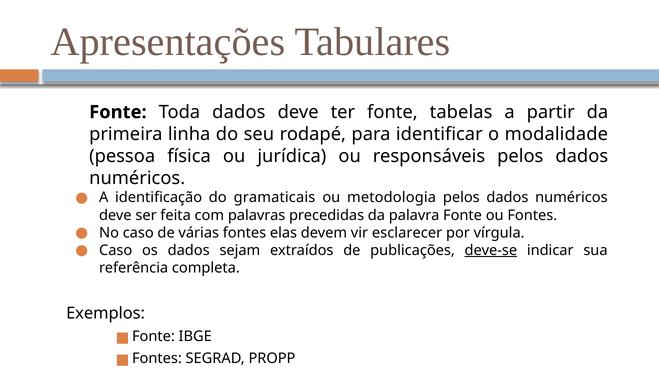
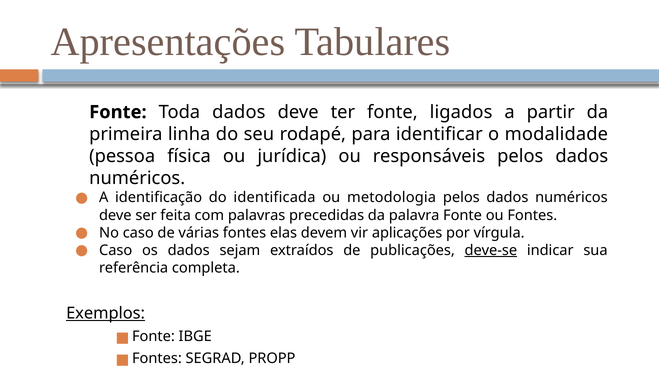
tabelas: tabelas -> ligados
gramaticais: gramaticais -> identificada
esclarecer: esclarecer -> aplicações
Exemplos underline: none -> present
